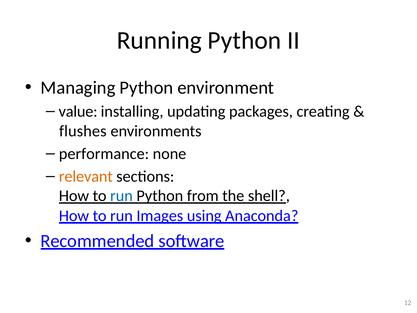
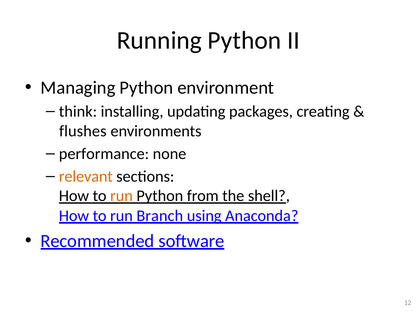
value: value -> think
run at (121, 196) colour: blue -> orange
Images: Images -> Branch
